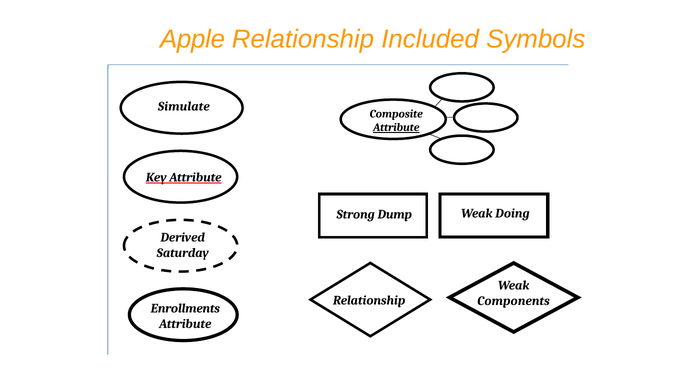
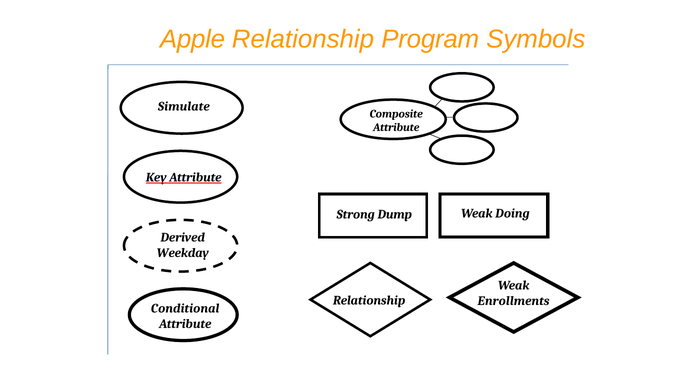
Included: Included -> Program
Attribute at (396, 128) underline: present -> none
Saturday: Saturday -> Weekday
Components: Components -> Enrollments
Enrollments: Enrollments -> Conditional
